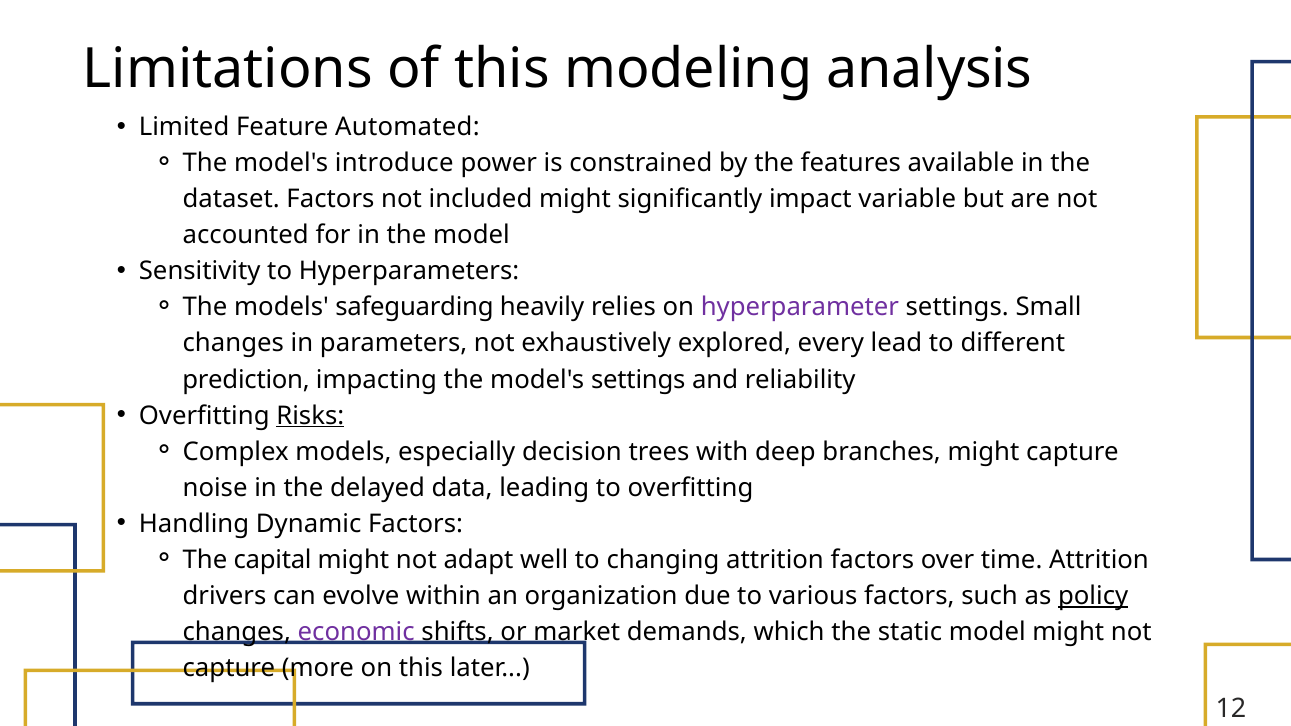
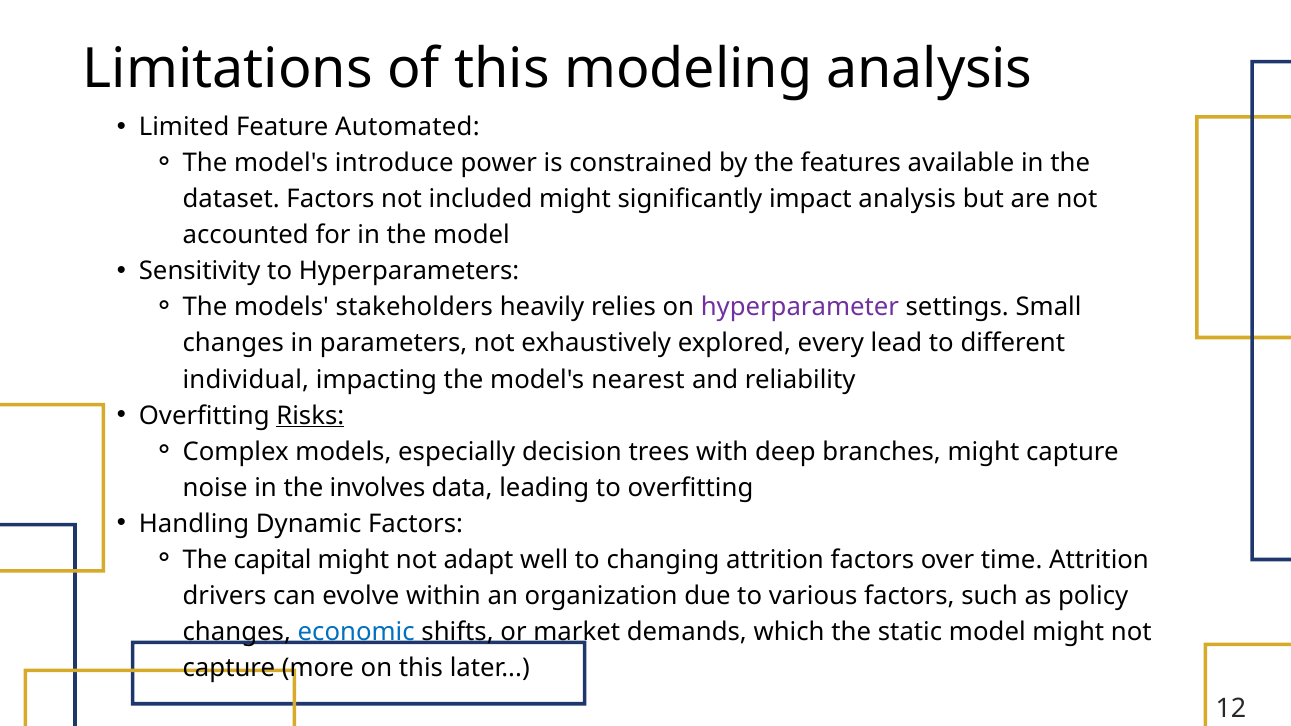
impact variable: variable -> analysis
safeguarding: safeguarding -> stakeholders
prediction: prediction -> individual
model's settings: settings -> nearest
delayed: delayed -> involves
policy underline: present -> none
economic colour: purple -> blue
